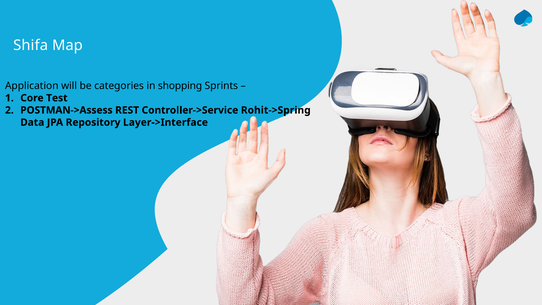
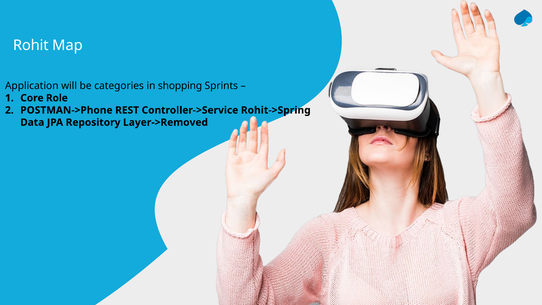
Shifa: Shifa -> Rohit
Test: Test -> Role
POSTMAN->Assess: POSTMAN->Assess -> POSTMAN->Phone
Layer->Interface: Layer->Interface -> Layer->Removed
